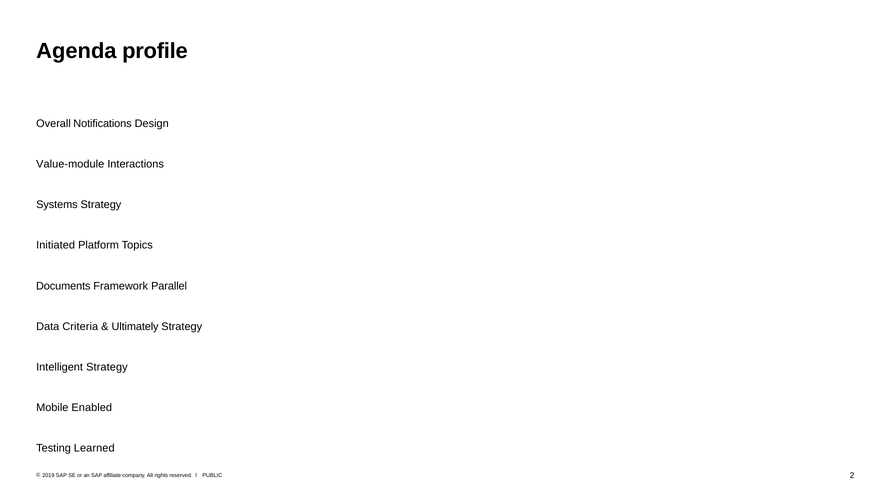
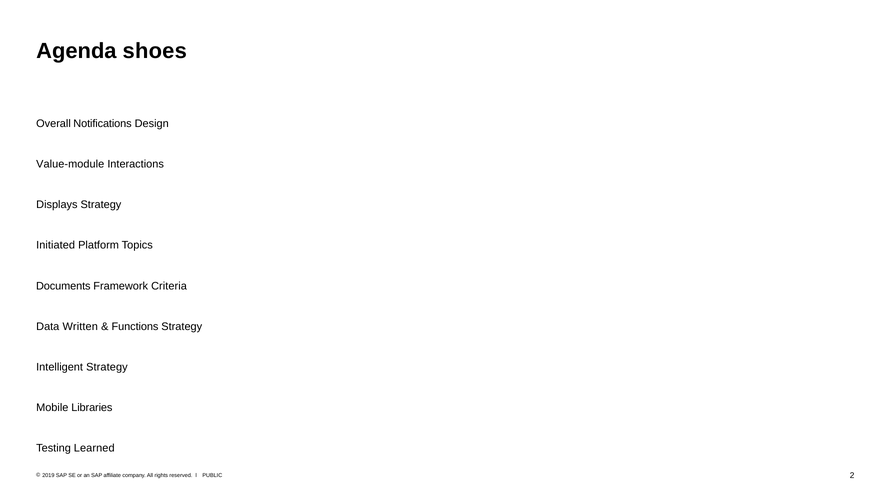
profile: profile -> shoes
Systems: Systems -> Displays
Parallel: Parallel -> Criteria
Criteria: Criteria -> Written
Ultimately: Ultimately -> Functions
Enabled: Enabled -> Libraries
